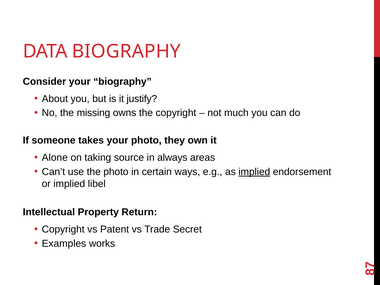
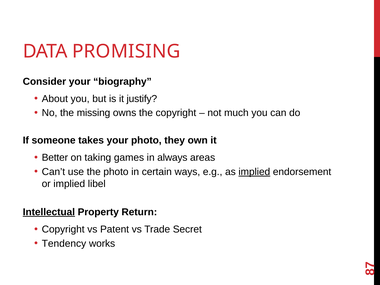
DATA BIOGRAPHY: BIOGRAPHY -> PROMISING
Alone: Alone -> Better
source: source -> games
Intellectual underline: none -> present
Examples: Examples -> Tendency
